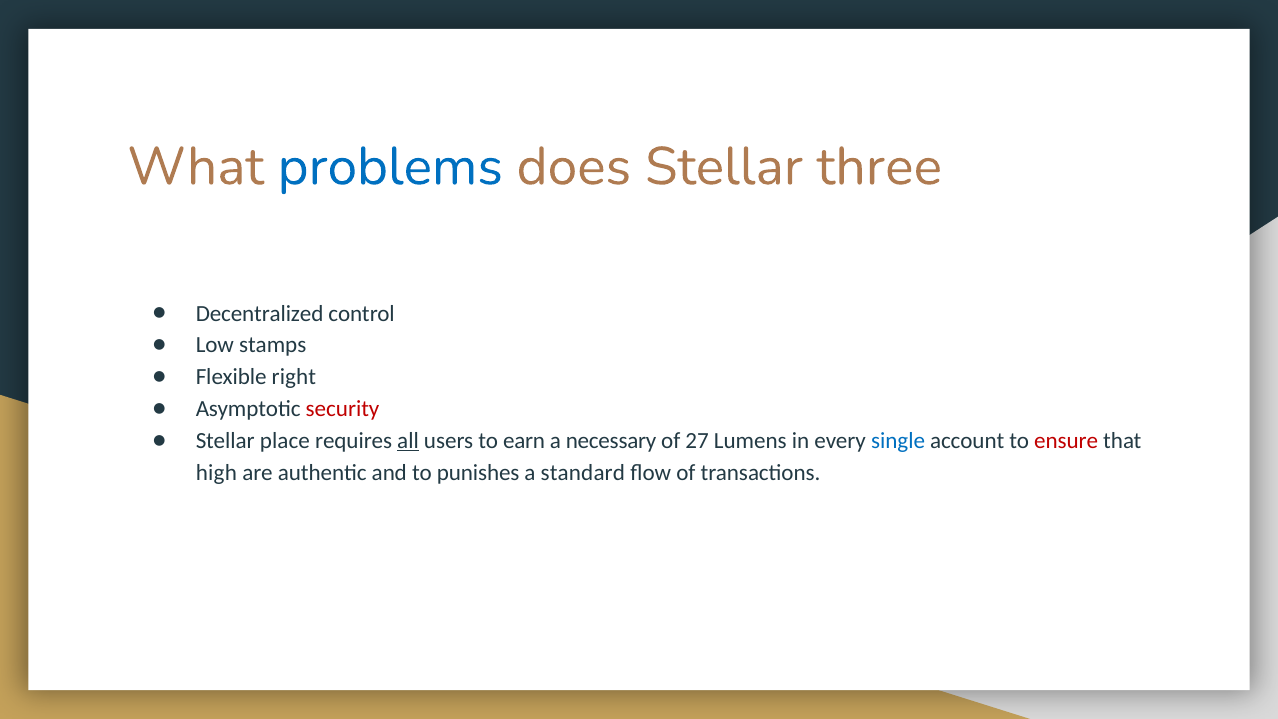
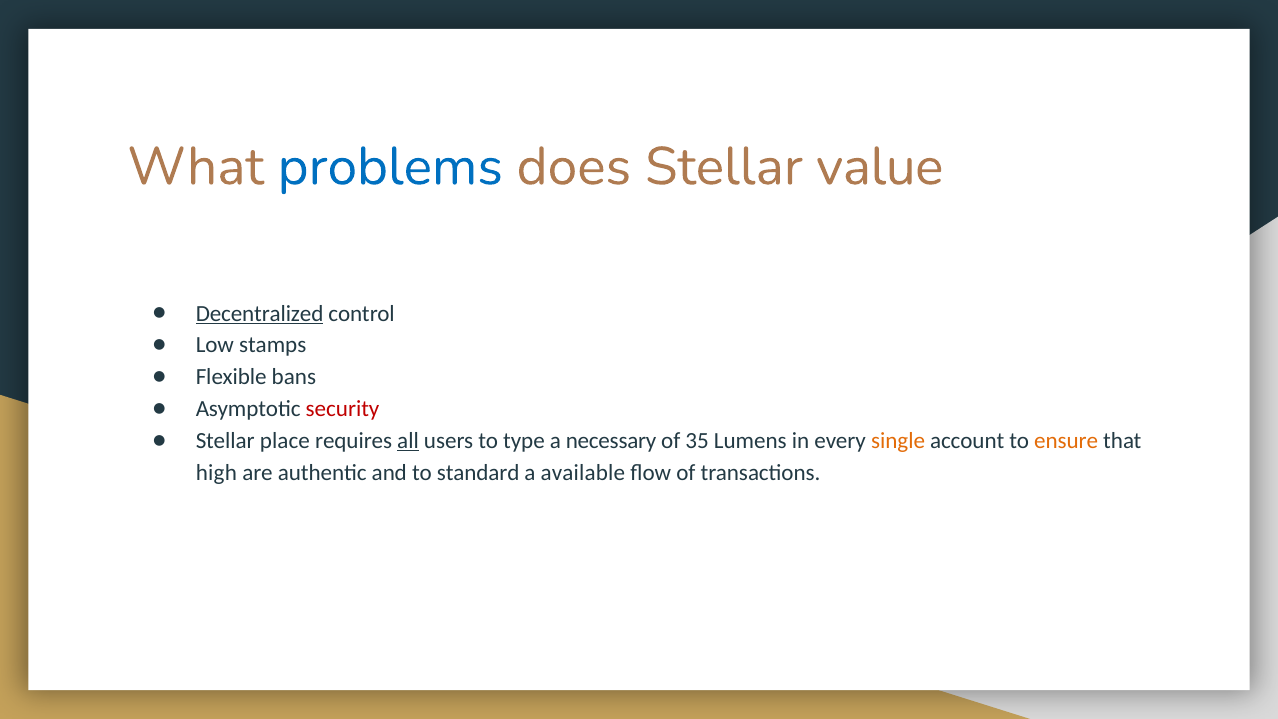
three: three -> value
Decentralized underline: none -> present
right: right -> bans
earn: earn -> type
27: 27 -> 35
single colour: blue -> orange
ensure colour: red -> orange
punishes: punishes -> standard
standard: standard -> available
